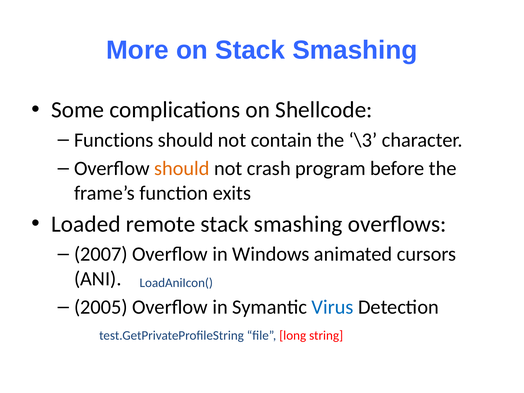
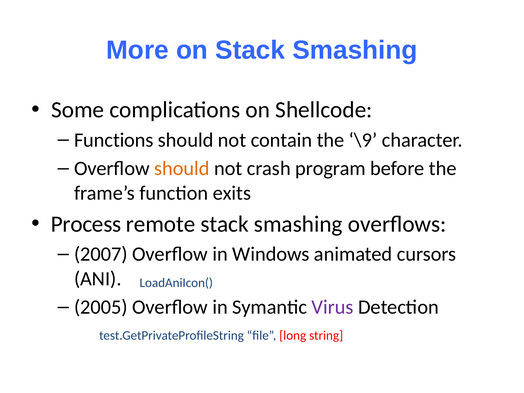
\3: \3 -> \9
Loaded: Loaded -> Process
Virus colour: blue -> purple
